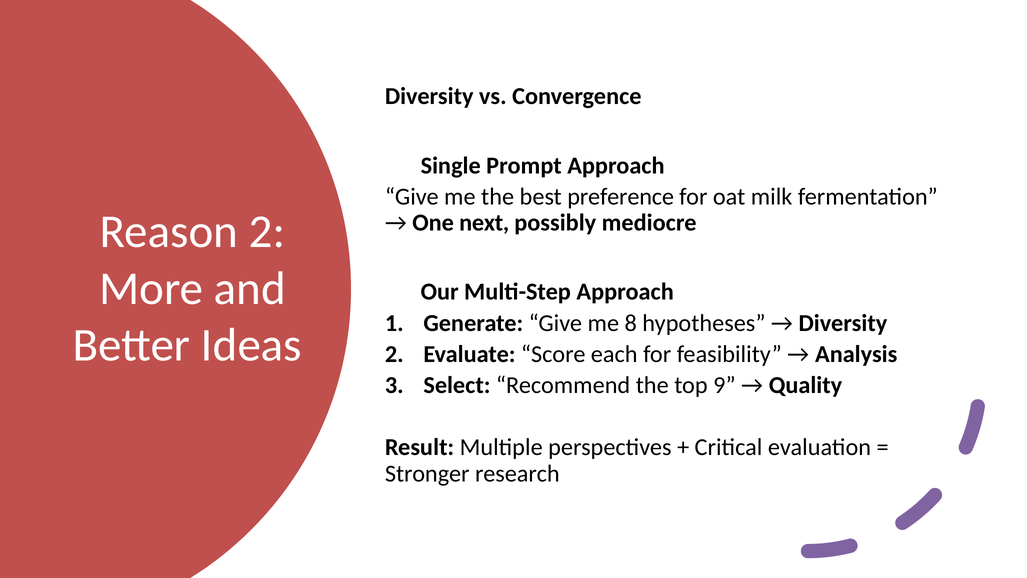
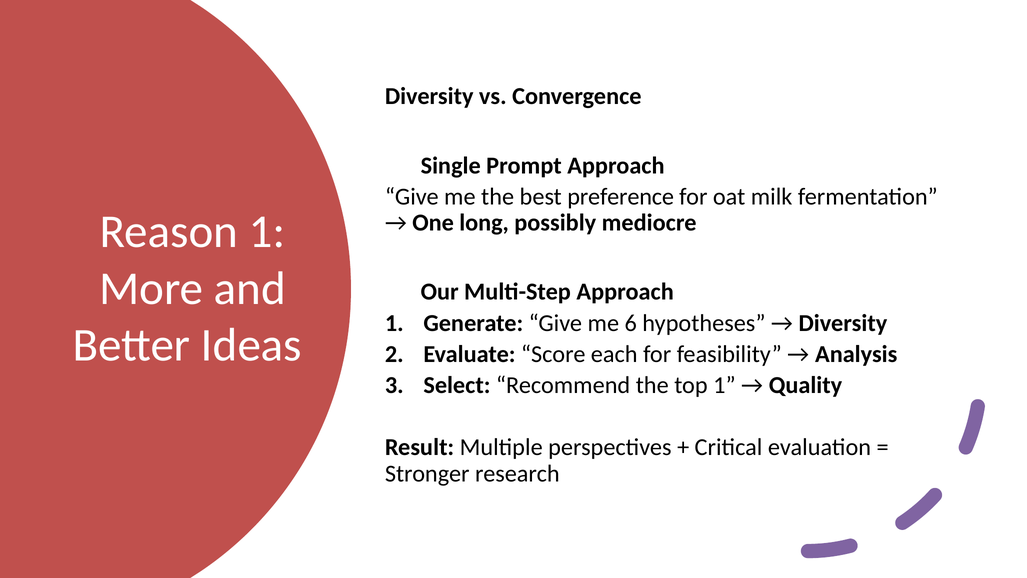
Reason 2: 2 -> 1
next: next -> long
8: 8 -> 6
top 9: 9 -> 1
